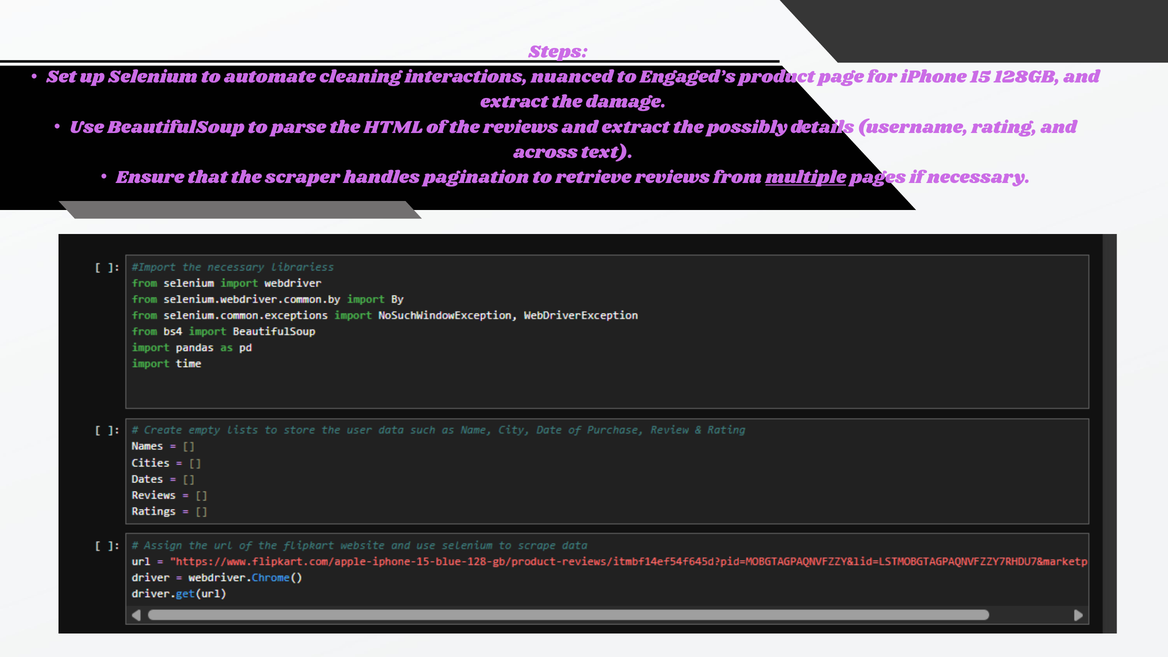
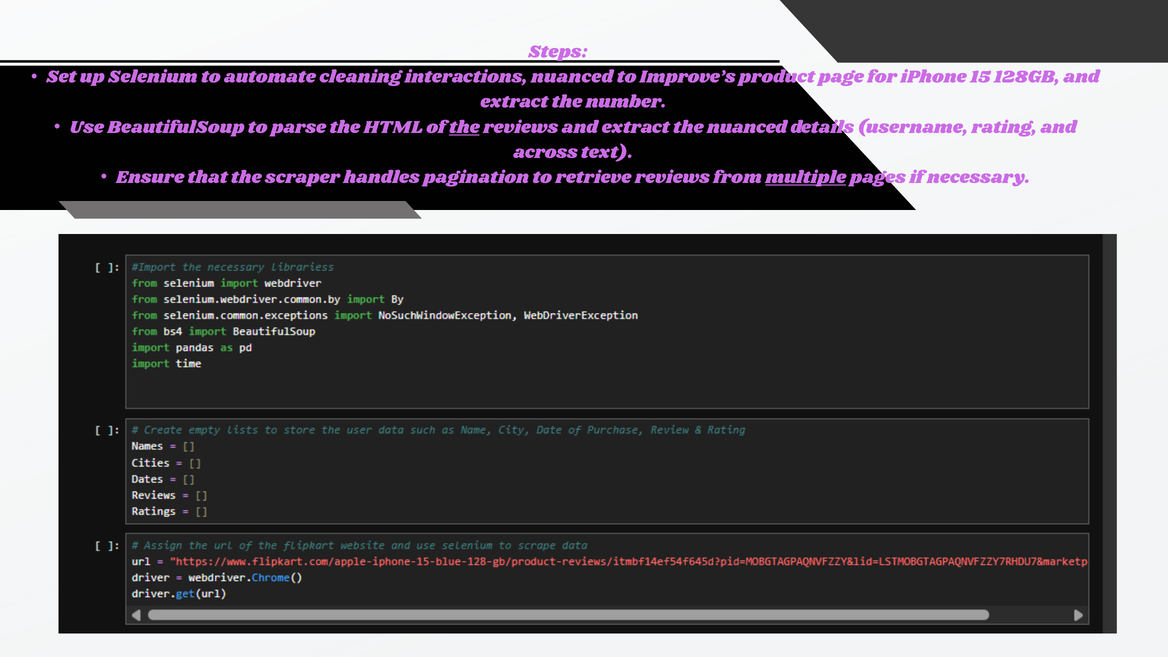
Engaged’s: Engaged’s -> Improve’s
damage: damage -> number
the at (464, 127) underline: none -> present
the possibly: possibly -> nuanced
